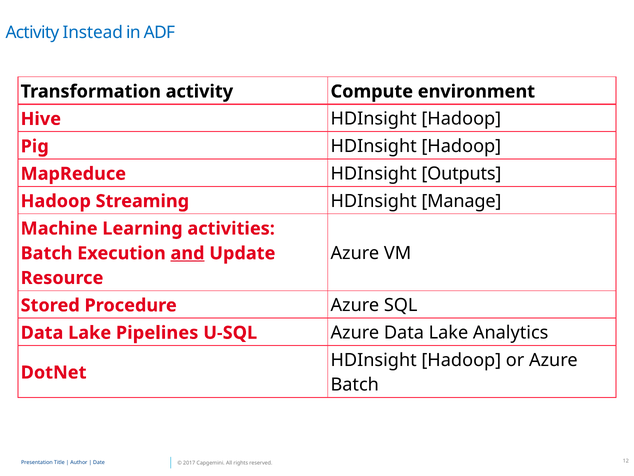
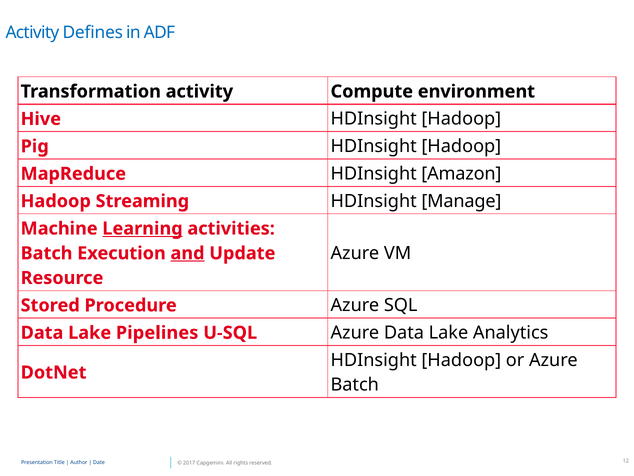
Instead: Instead -> Defines
Outputs: Outputs -> Amazon
Learning underline: none -> present
